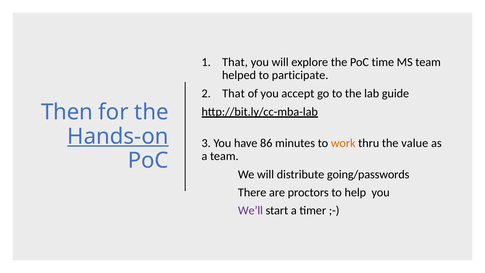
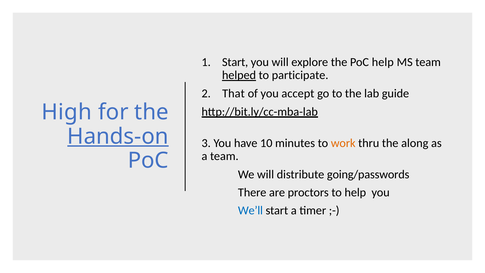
That at (235, 62): That -> Start
PoC time: time -> help
helped underline: none -> present
Then: Then -> High
86: 86 -> 10
value: value -> along
We’ll colour: purple -> blue
